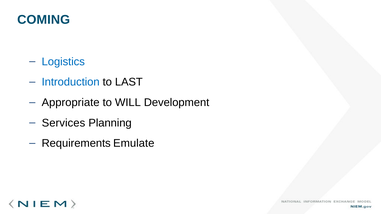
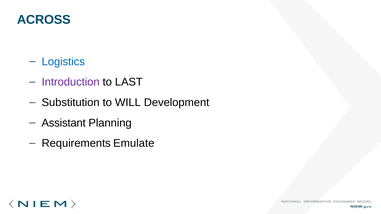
COMING: COMING -> ACROSS
Introduction colour: blue -> purple
Appropriate: Appropriate -> Substitution
Services: Services -> Assistant
